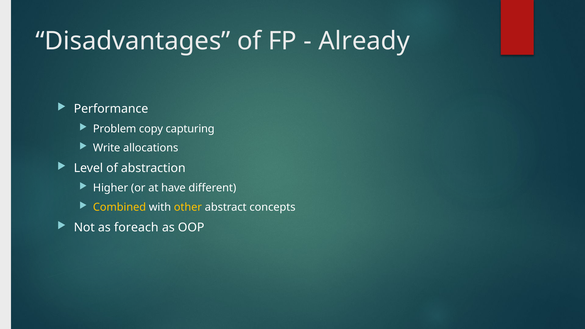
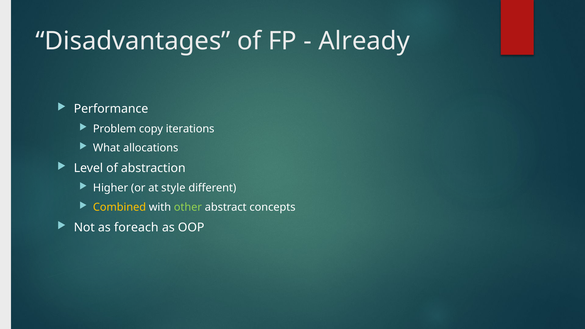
capturing: capturing -> iterations
Write: Write -> What
have: have -> style
other colour: yellow -> light green
